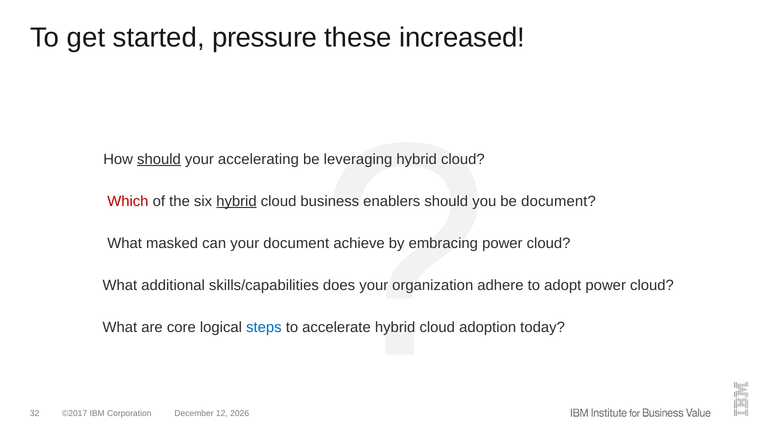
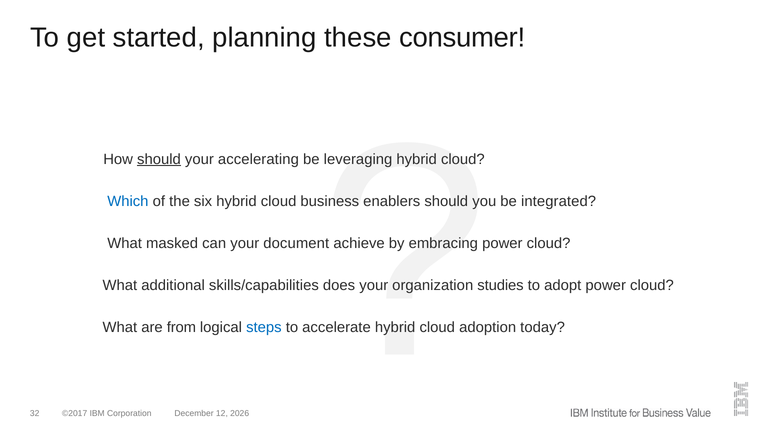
pressure: pressure -> planning
increased: increased -> consumer
Which colour: red -> blue
hybrid at (236, 201) underline: present -> none
be document: document -> integrated
adhere: adhere -> studies
core: core -> from
